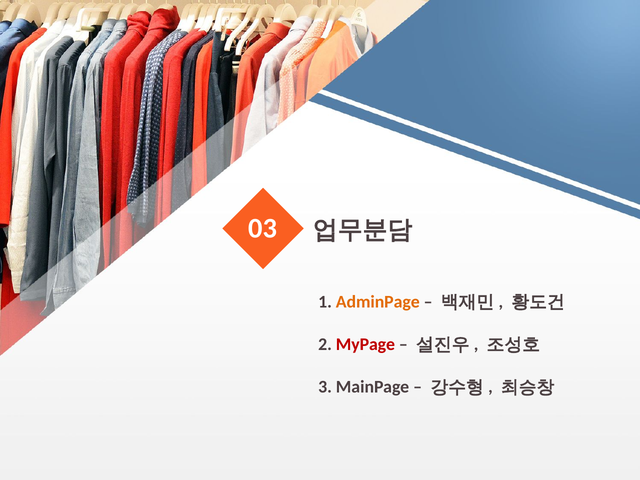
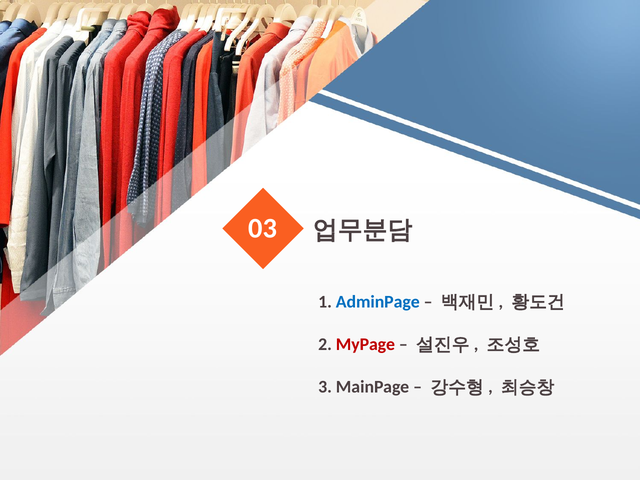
AdminPage colour: orange -> blue
